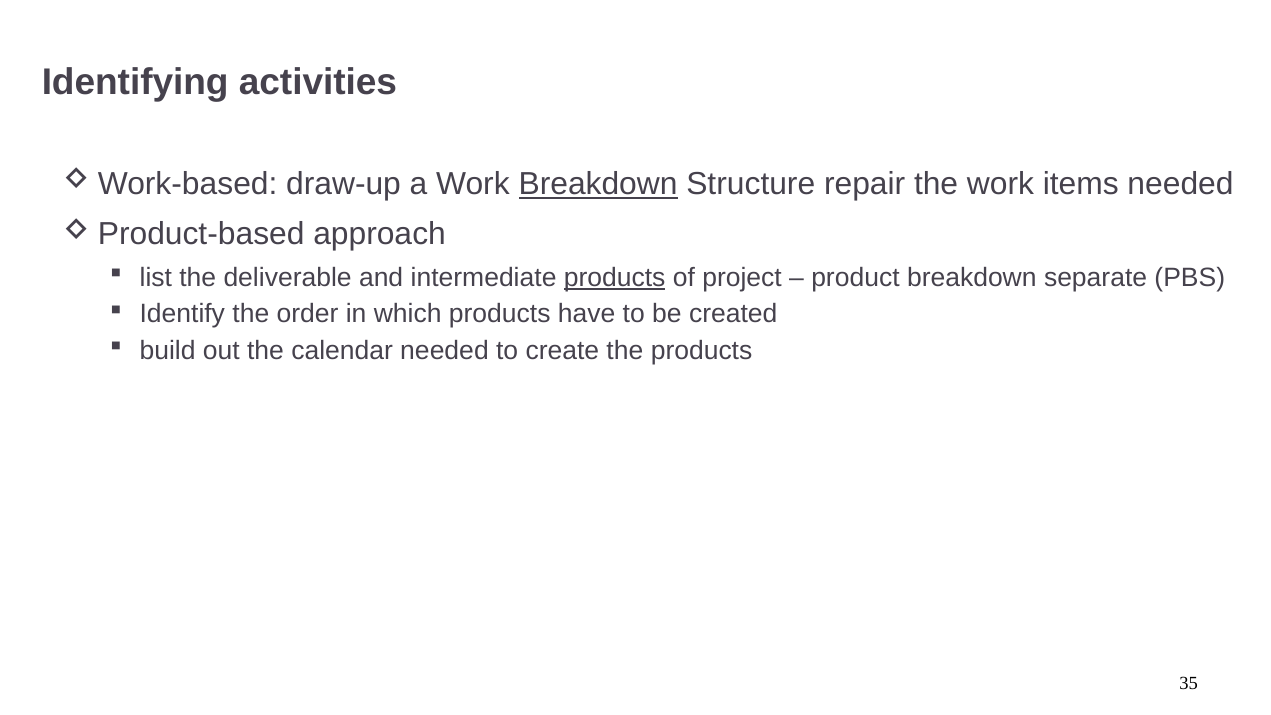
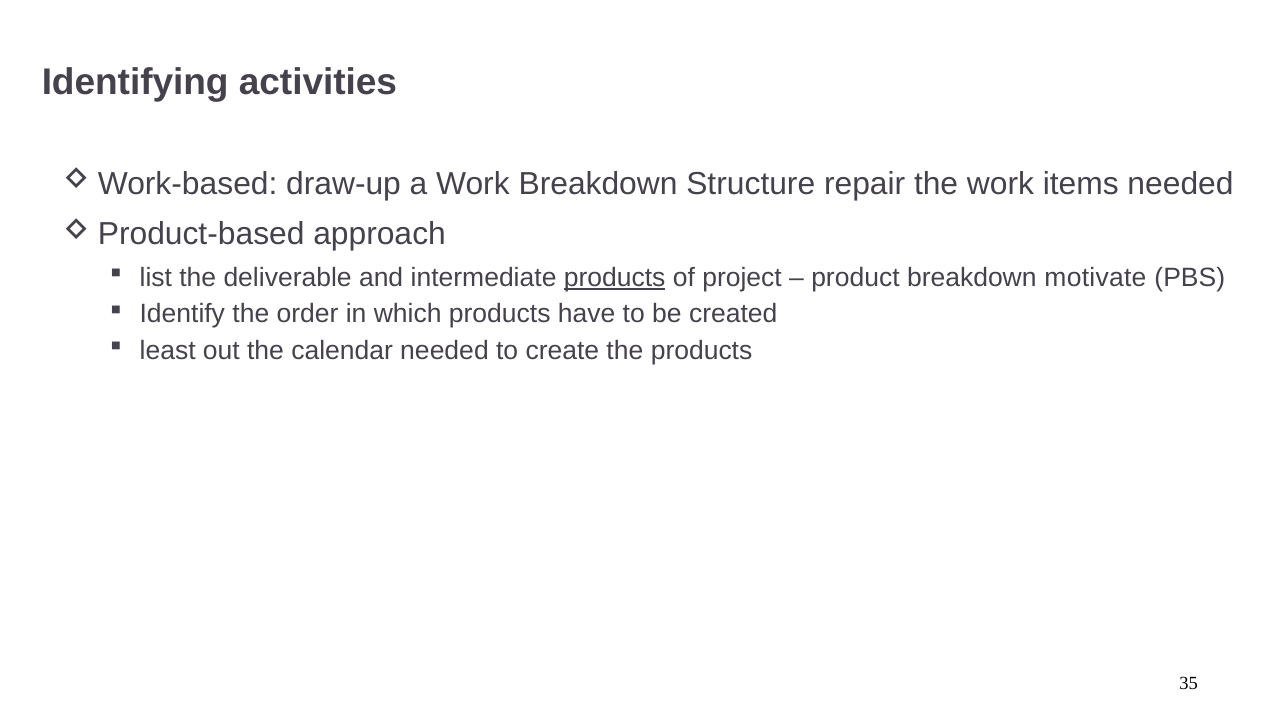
Breakdown at (598, 184) underline: present -> none
separate: separate -> motivate
build: build -> least
